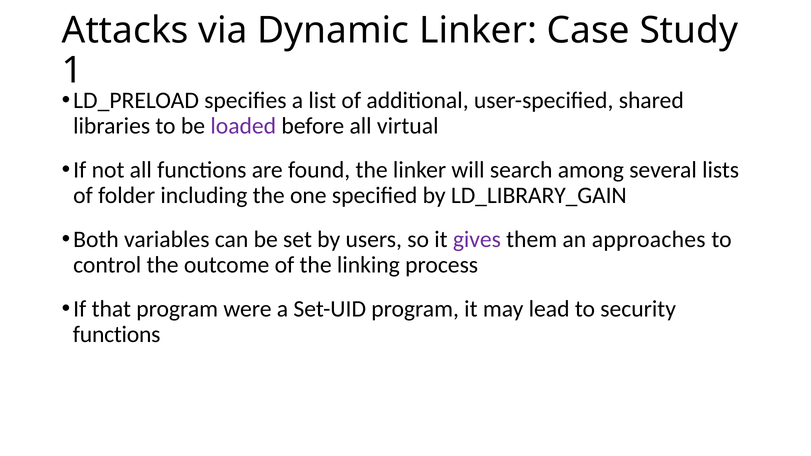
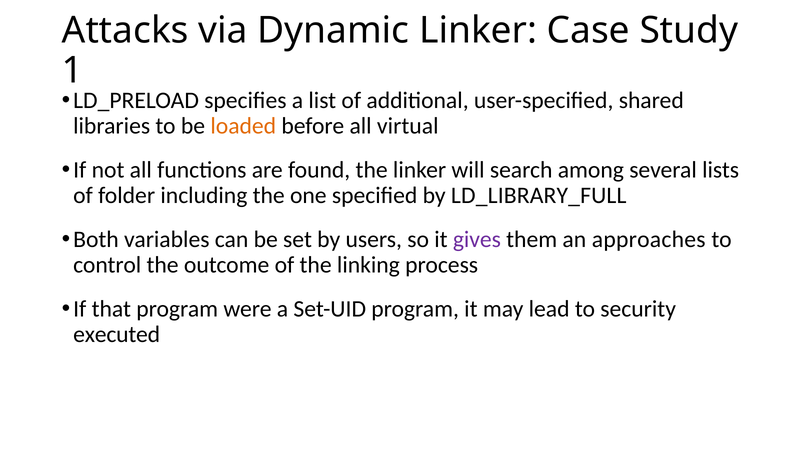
loaded colour: purple -> orange
LD_LIBRARY_GAIN: LD_LIBRARY_GAIN -> LD_LIBRARY_FULL
functions at (117, 335): functions -> executed
